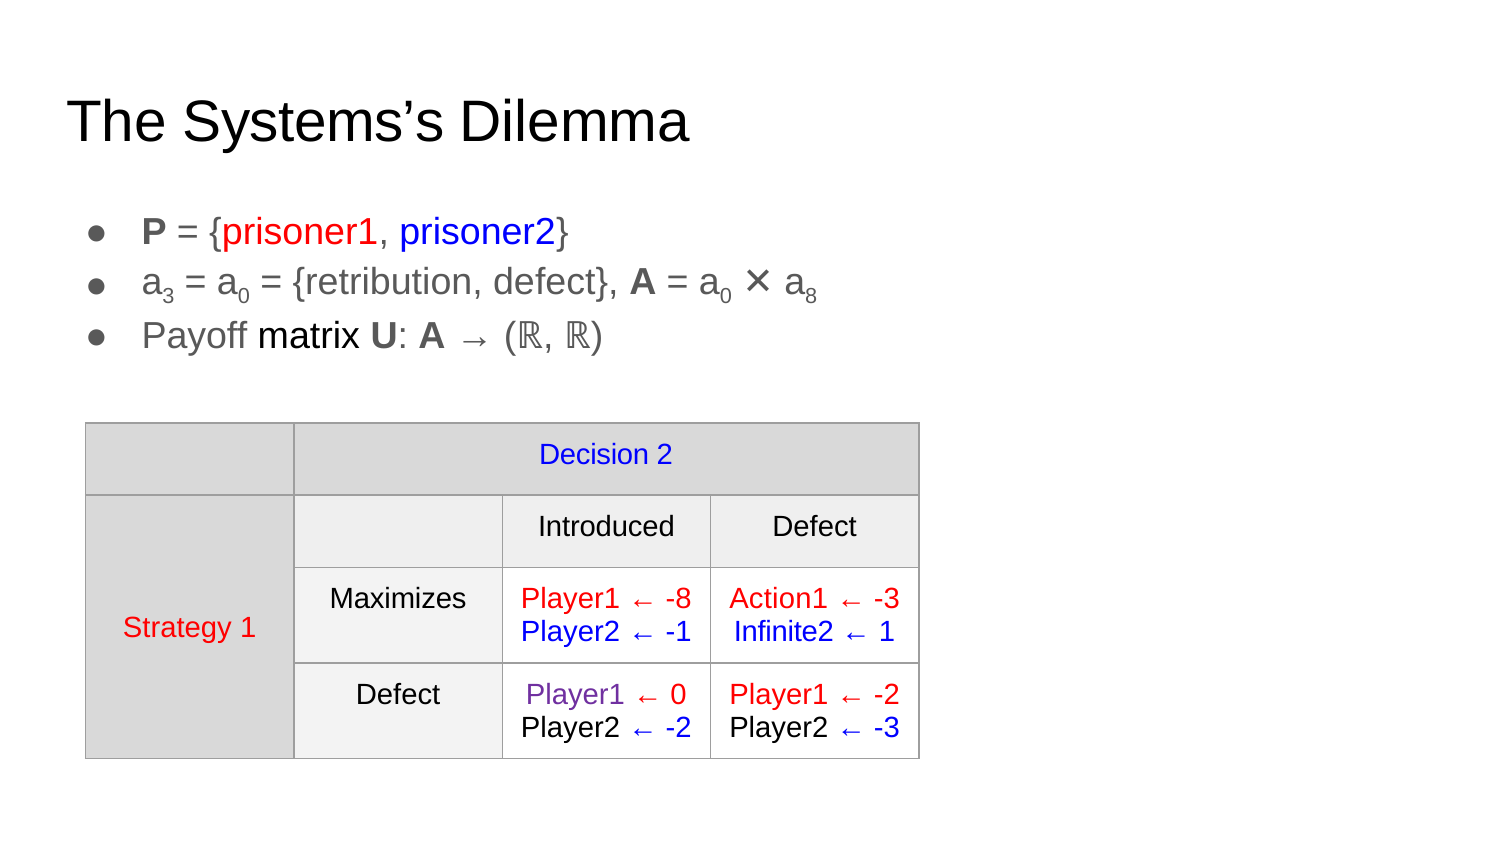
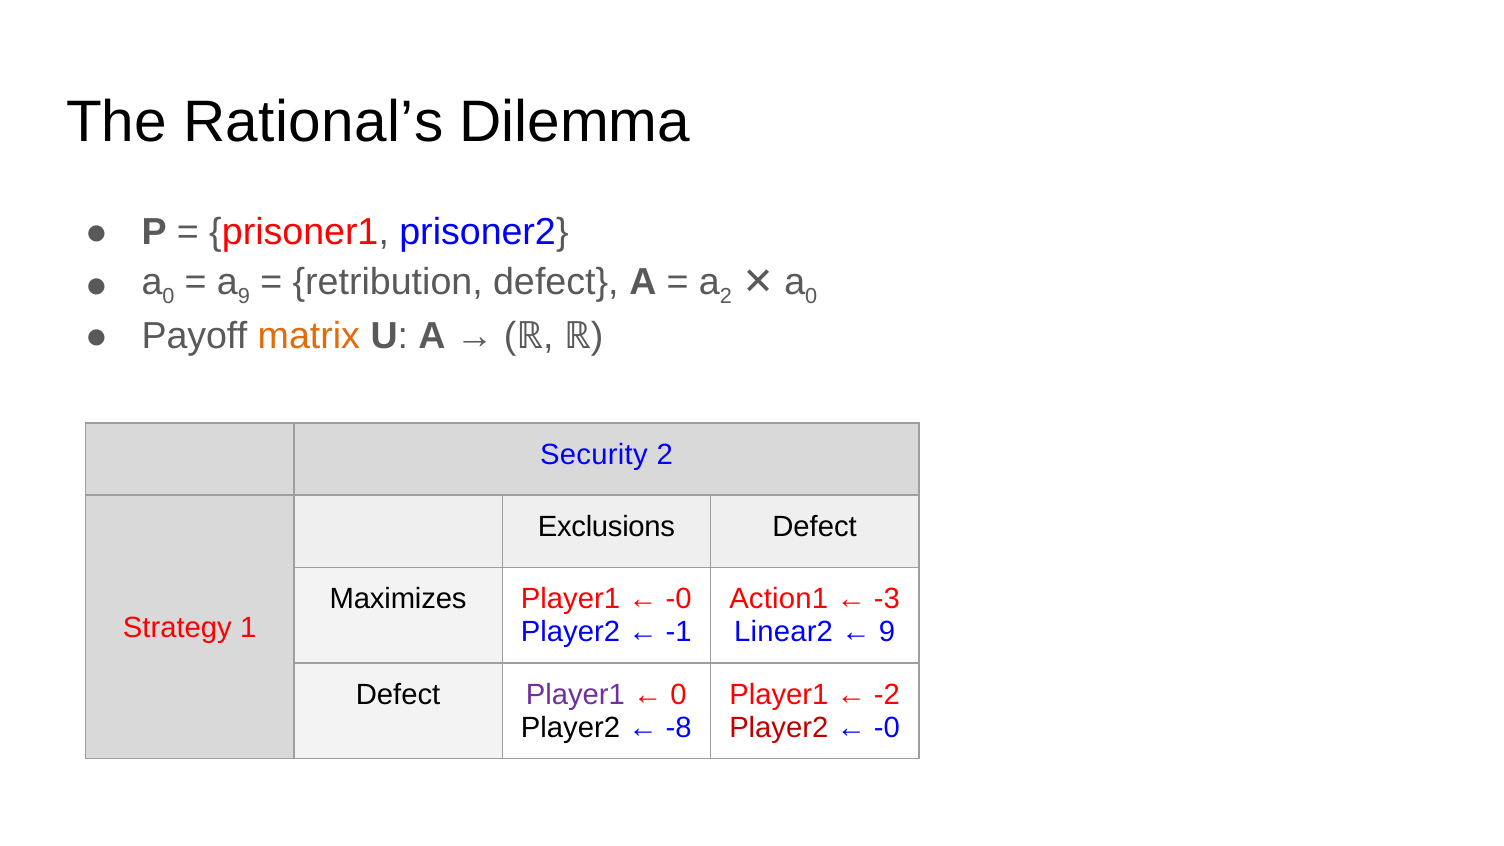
Systems’s: Systems’s -> Rational’s
8 at (811, 296): 8 -> 0
a 3: 3 -> 0
0 at (244, 296): 0 -> 9
0 at (726, 296): 0 -> 2
matrix colour: black -> orange
Decision: Decision -> Security
Introduced: Introduced -> Exclusions
-8 at (679, 599): -8 -> -0
Infinite2: Infinite2 -> Linear2
1 at (887, 632): 1 -> 9
-2 at (679, 728): -2 -> -8
Player2 at (779, 728) colour: black -> red
-3 at (887, 728): -3 -> -0
